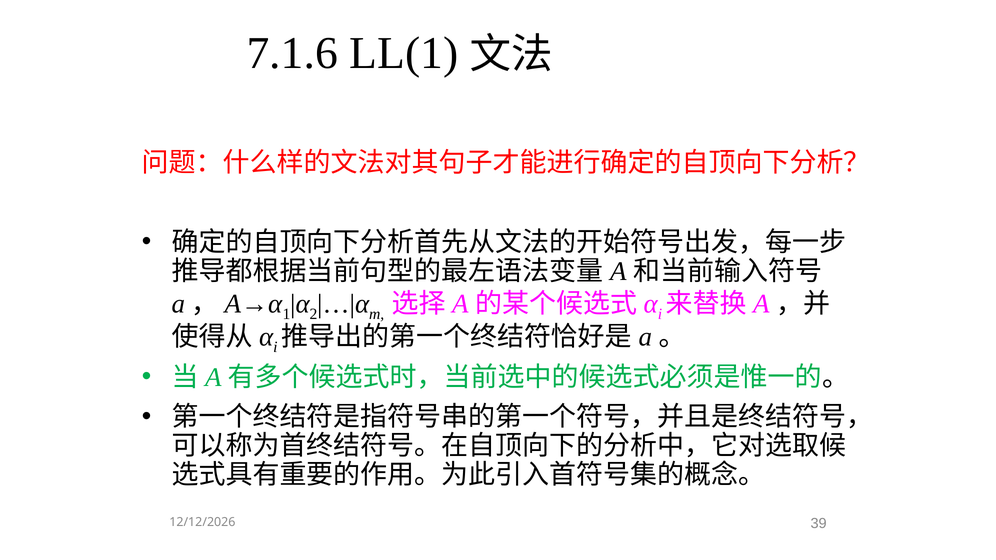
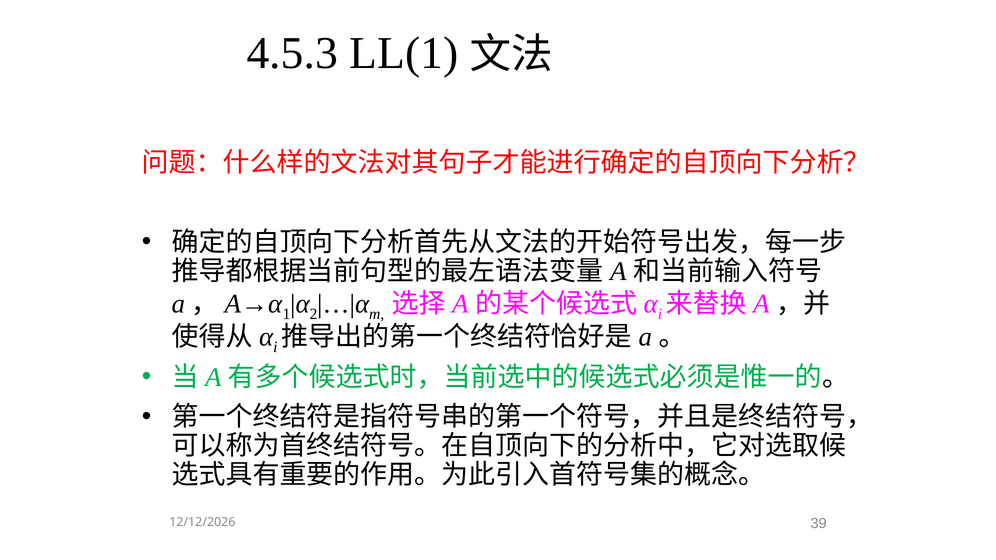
7.1.6: 7.1.6 -> 4.5.3
